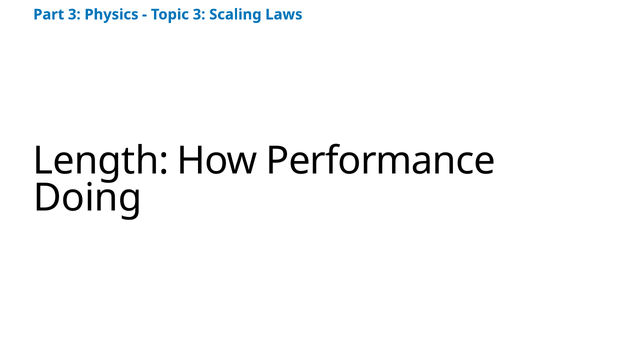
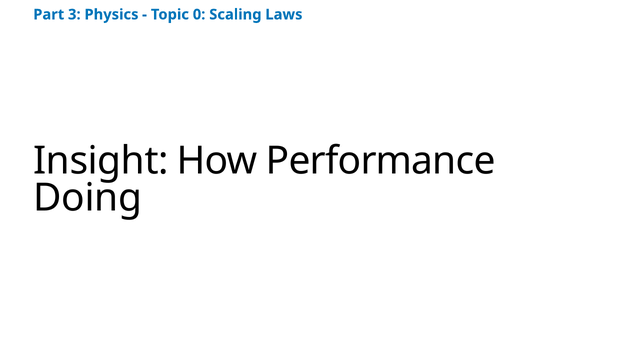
Topic 3: 3 -> 0
Length: Length -> Insight
